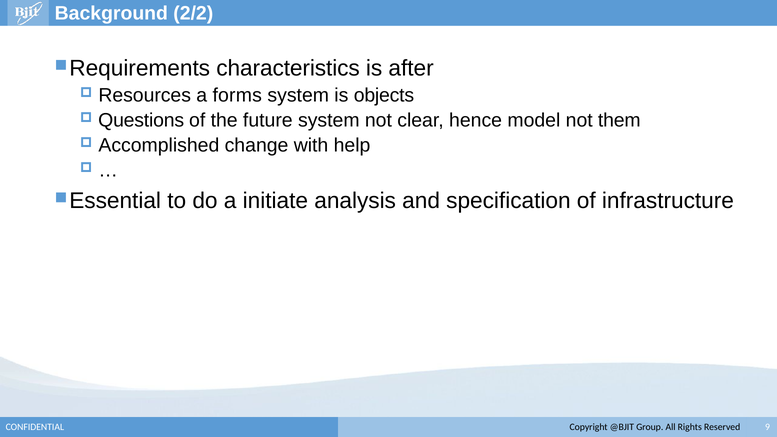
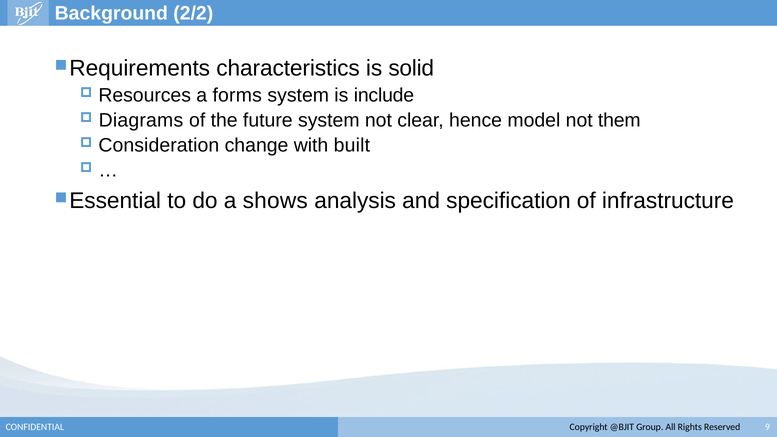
after: after -> solid
objects: objects -> include
Questions: Questions -> Diagrams
Accomplished: Accomplished -> Consideration
help: help -> built
initiate: initiate -> shows
